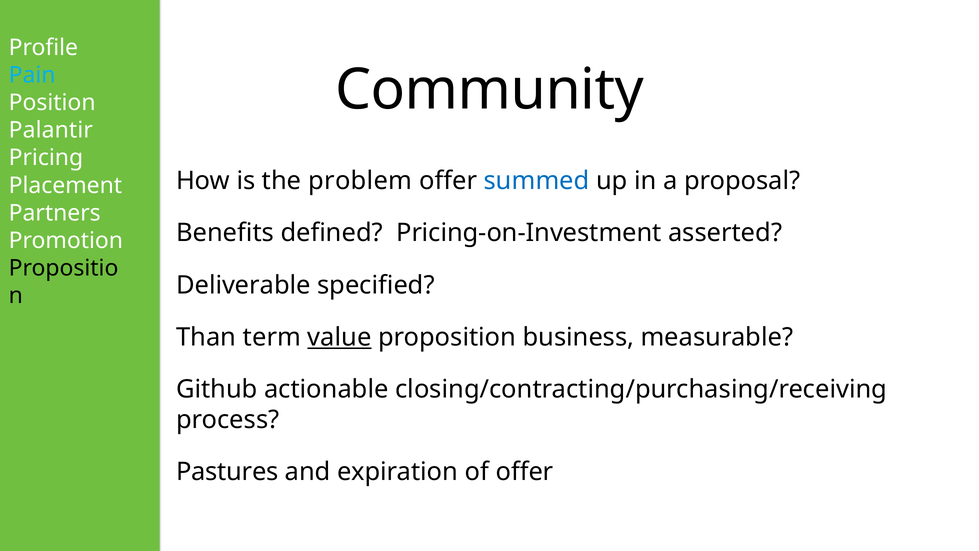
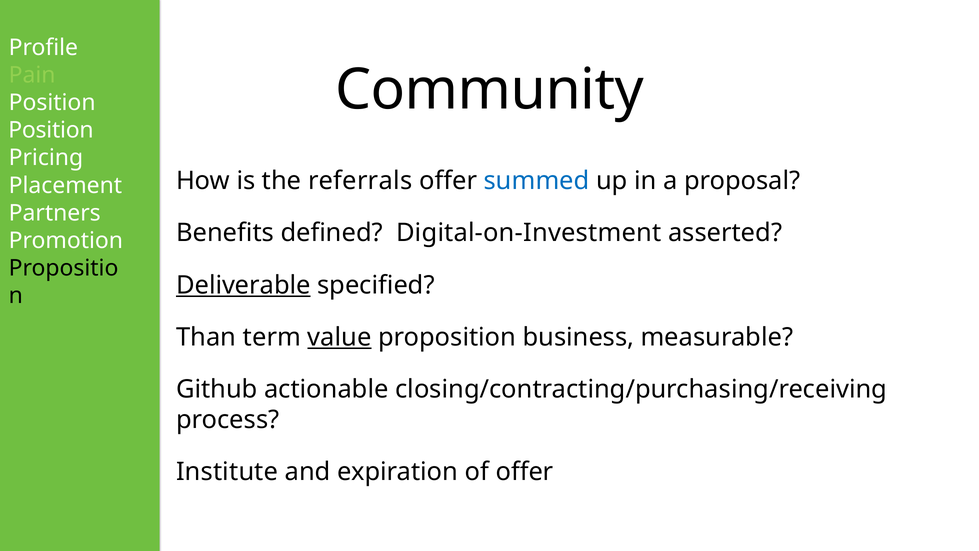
Pain colour: light blue -> light green
Palantir at (51, 130): Palantir -> Position
problem: problem -> referrals
Pricing-on-Investment: Pricing-on-Investment -> Digital-on-Investment
Deliverable underline: none -> present
Pastures: Pastures -> Institute
